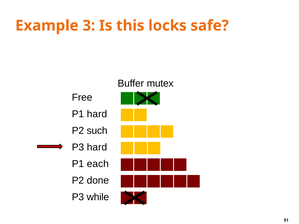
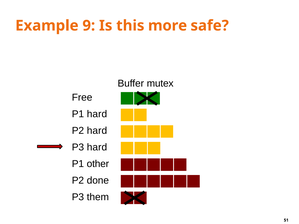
3: 3 -> 9
locks: locks -> more
P2 such: such -> hard
each: each -> other
while: while -> them
